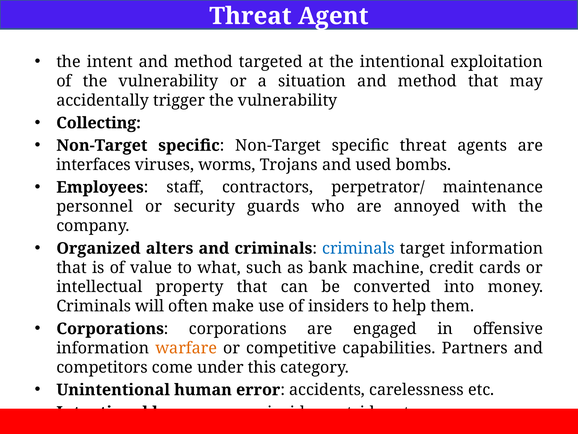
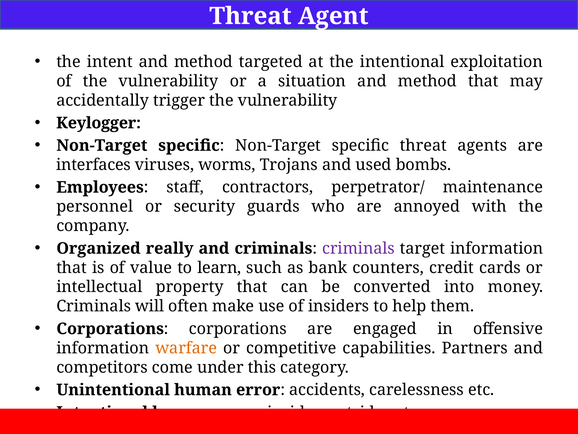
Collecting: Collecting -> Keylogger
alters: alters -> really
criminals at (358, 248) colour: blue -> purple
what: what -> learn
machine: machine -> counters
